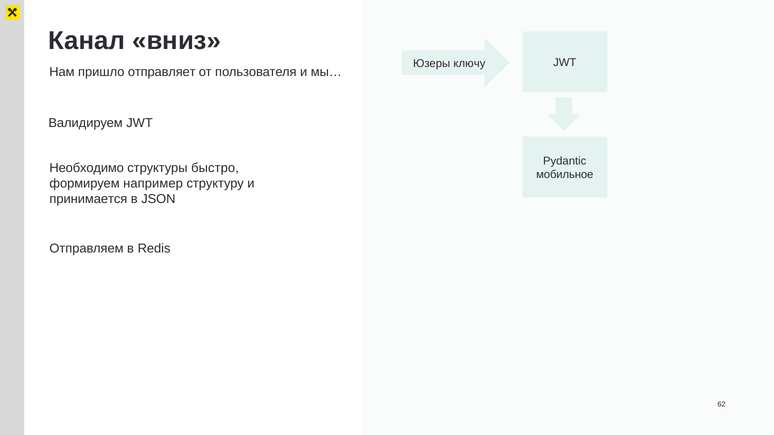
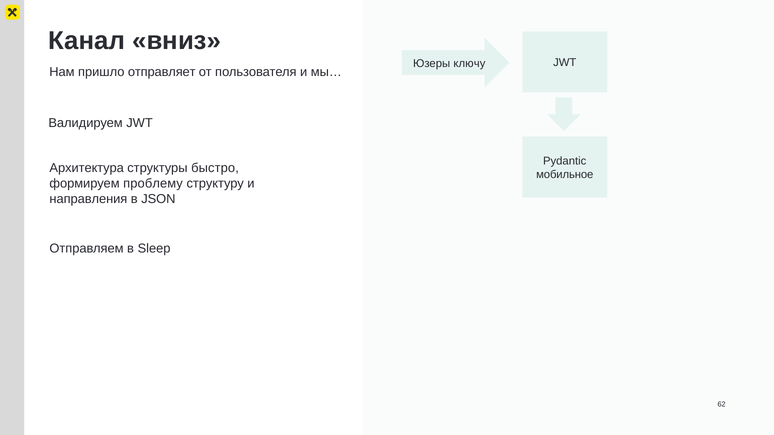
Необходимо: Необходимо -> Архитектура
например: например -> проблему
принимается: принимается -> направления
Redis: Redis -> Sleep
